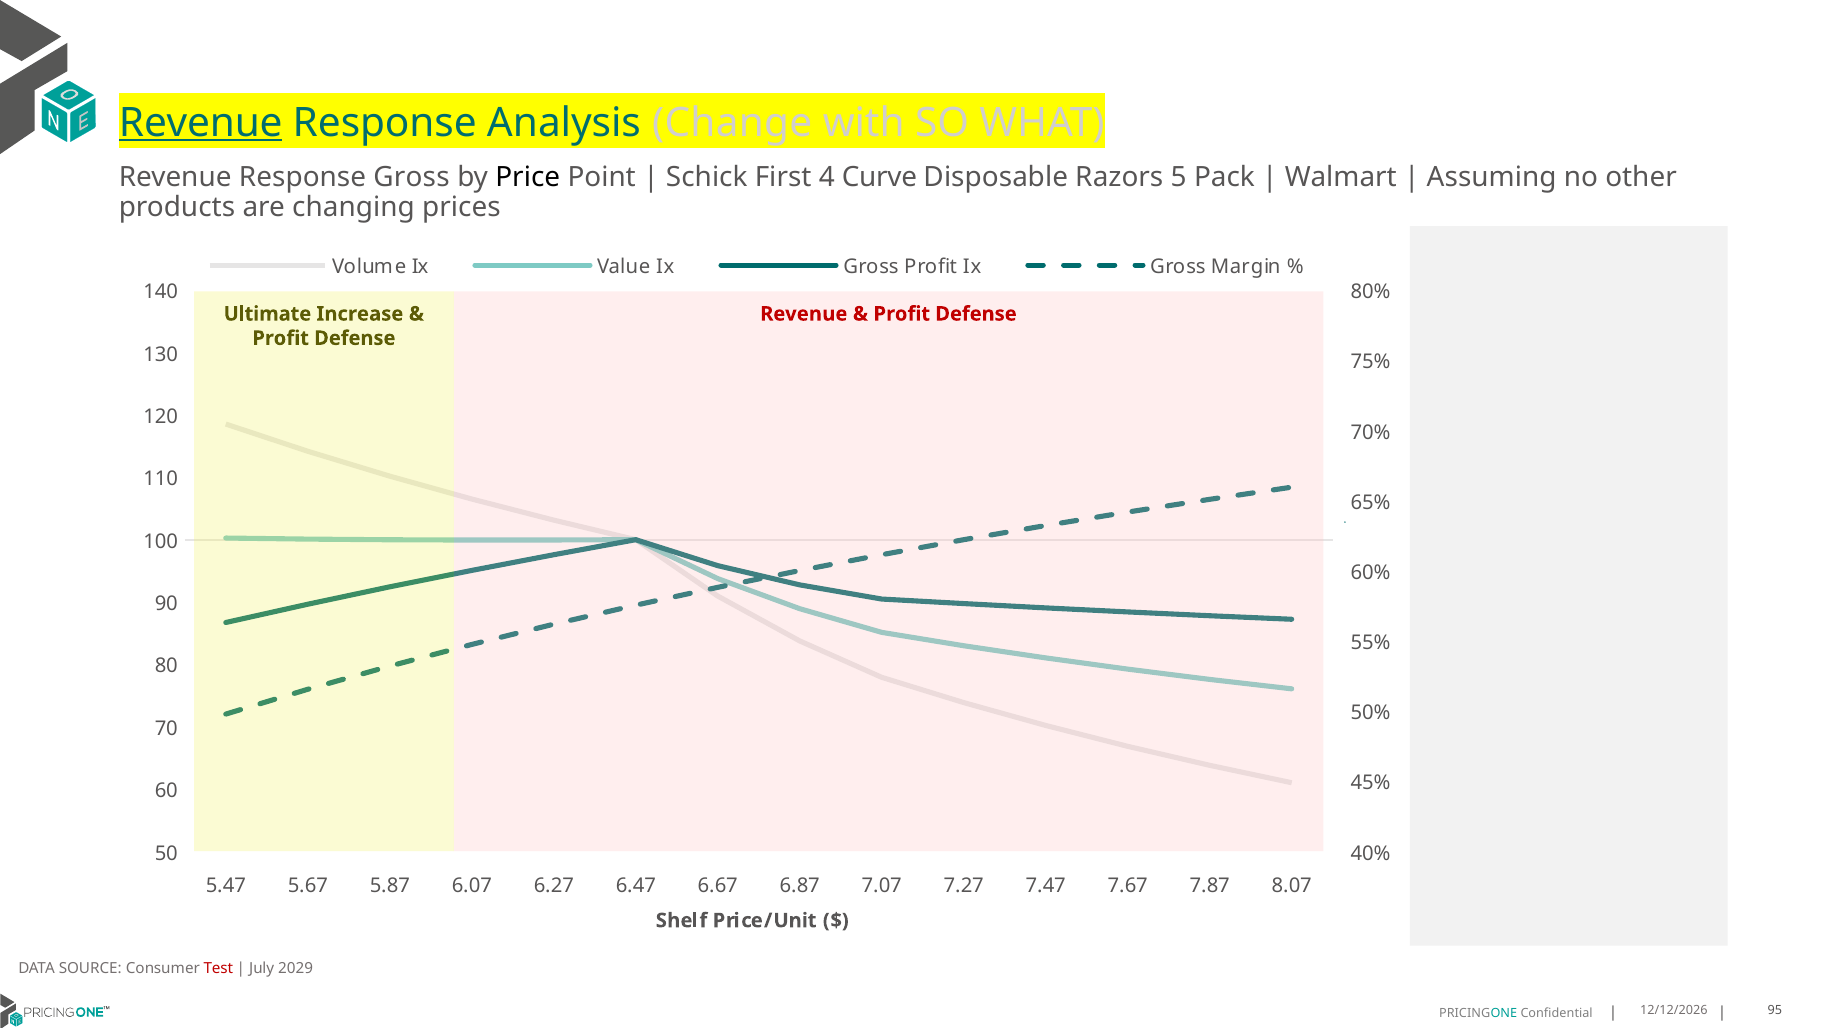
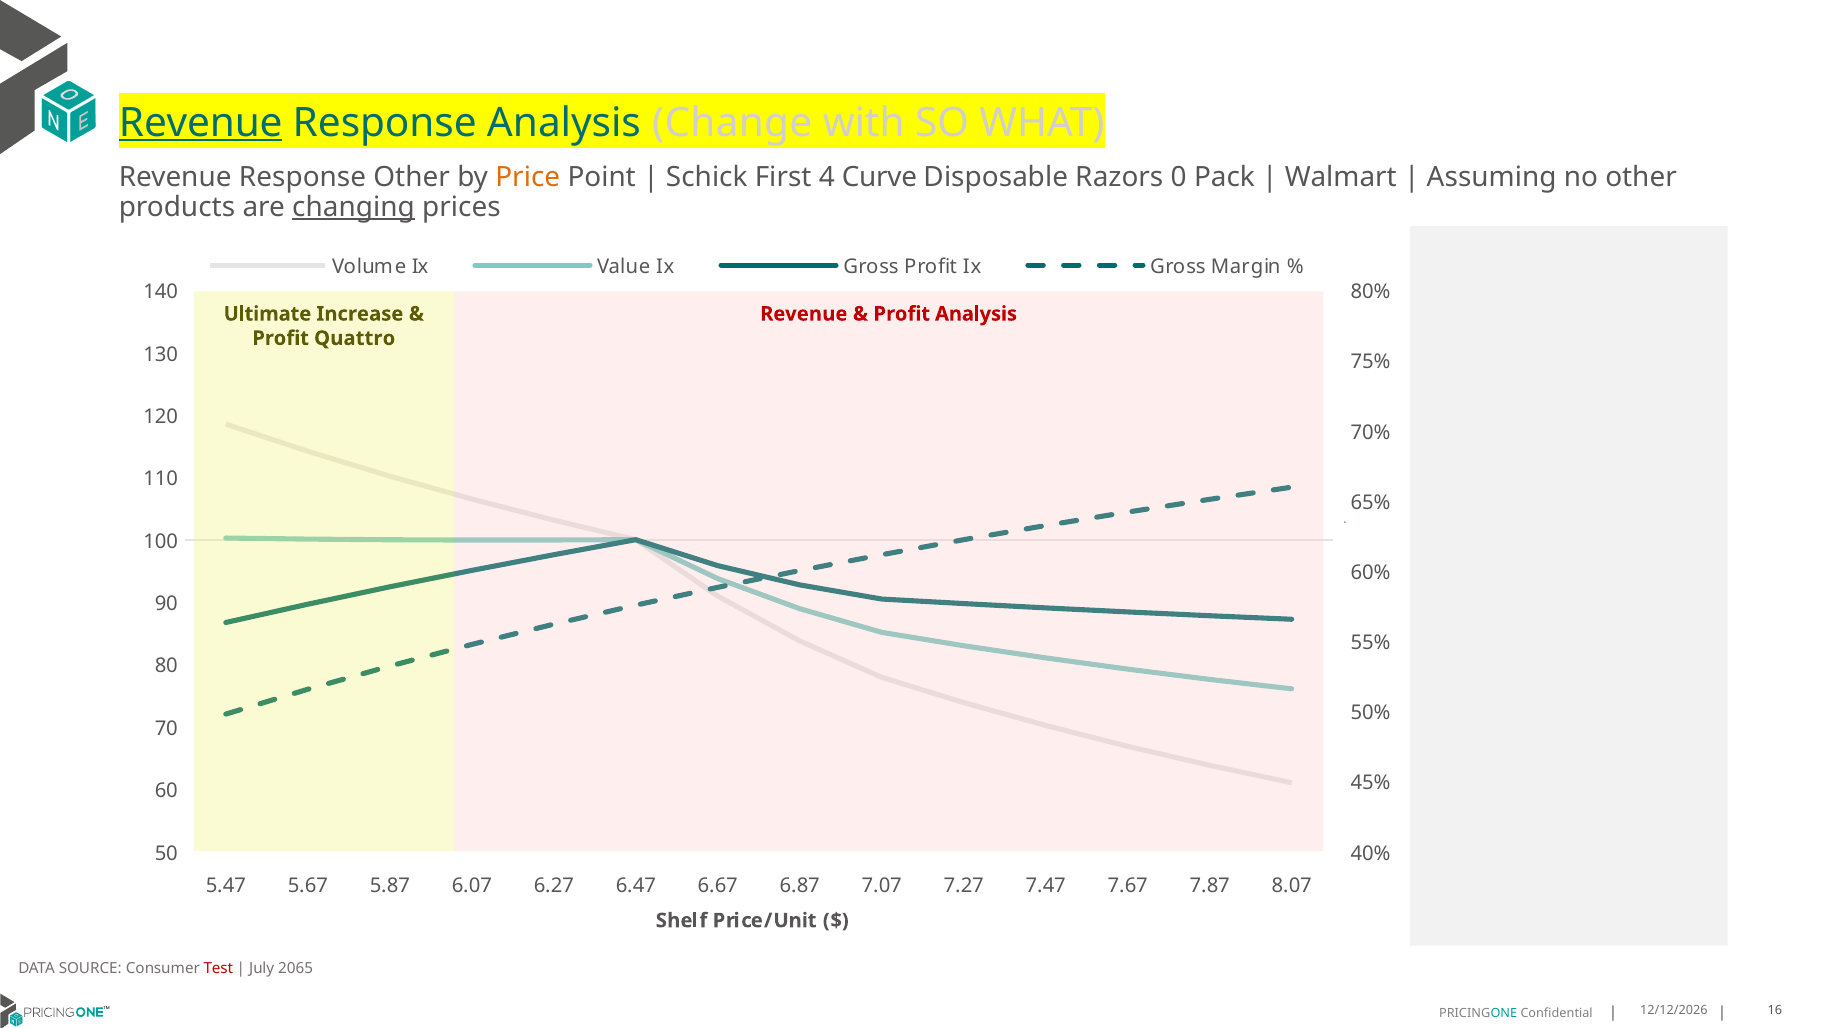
Response Gross: Gross -> Other
Price colour: black -> orange
5: 5 -> 0
changing underline: none -> present
Defense at (976, 314): Defense -> Analysis
Defense at (355, 338): Defense -> Quattro
2029: 2029 -> 2065
95: 95 -> 16
